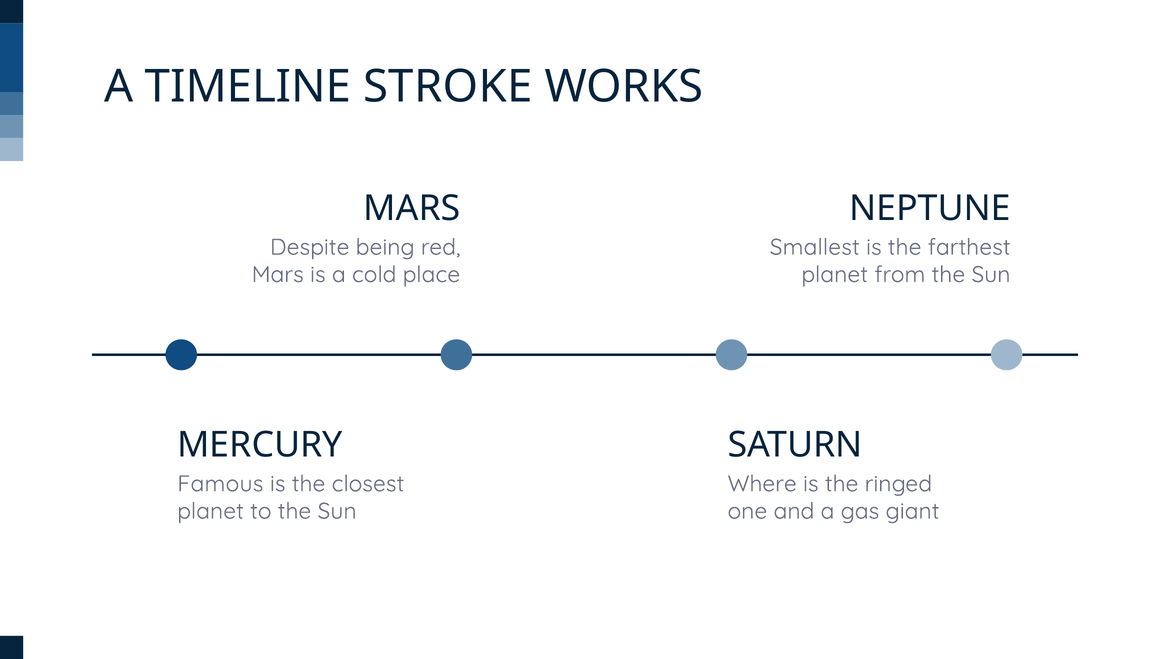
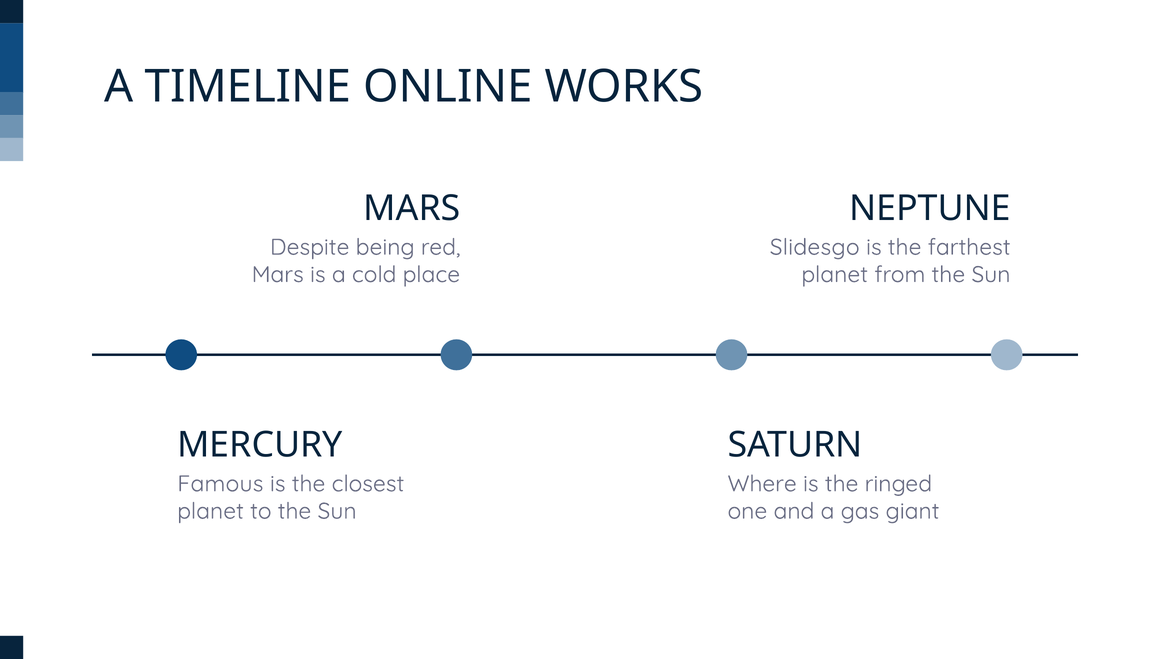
STROKE: STROKE -> ONLINE
Smallest: Smallest -> Slidesgo
